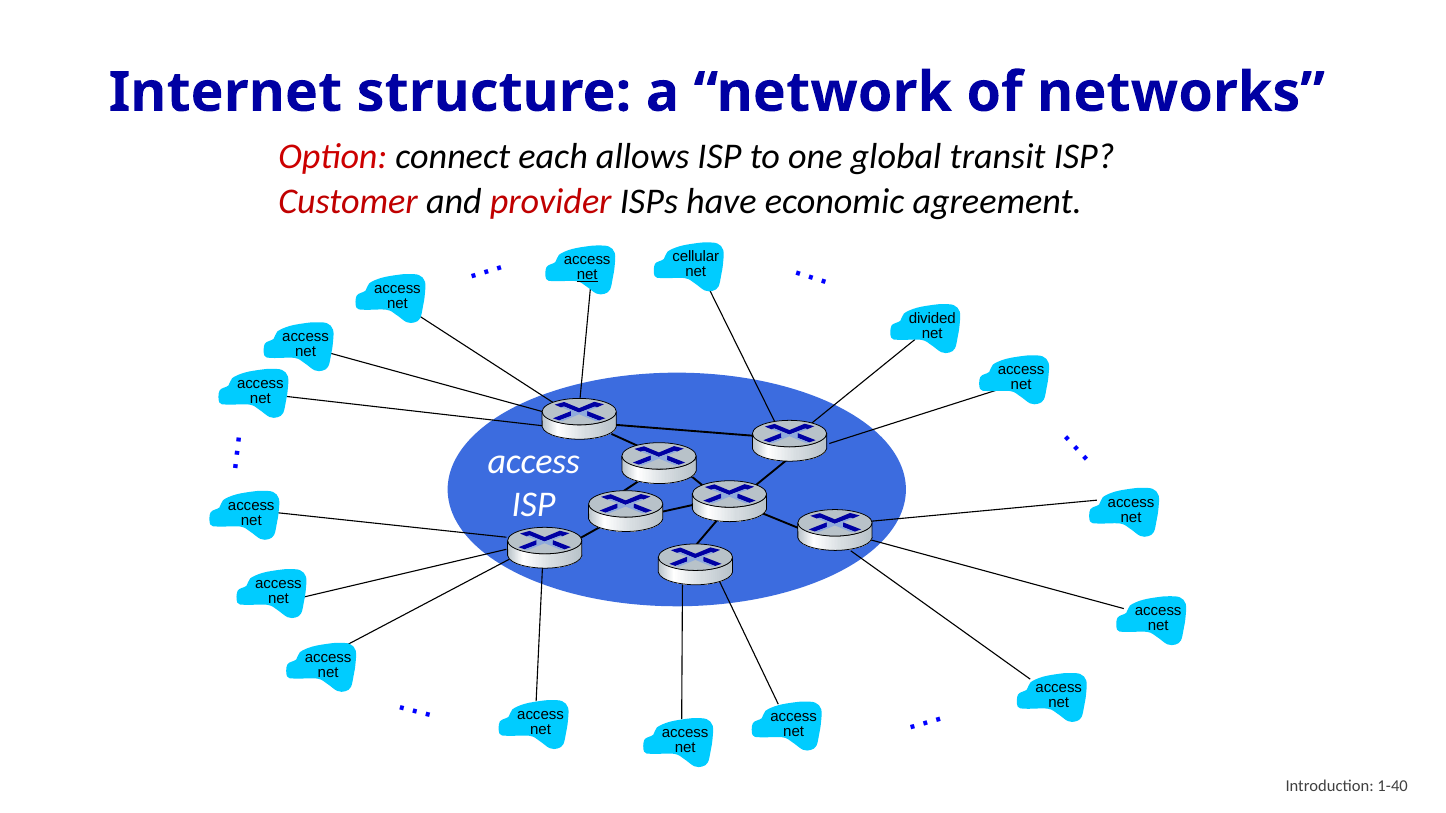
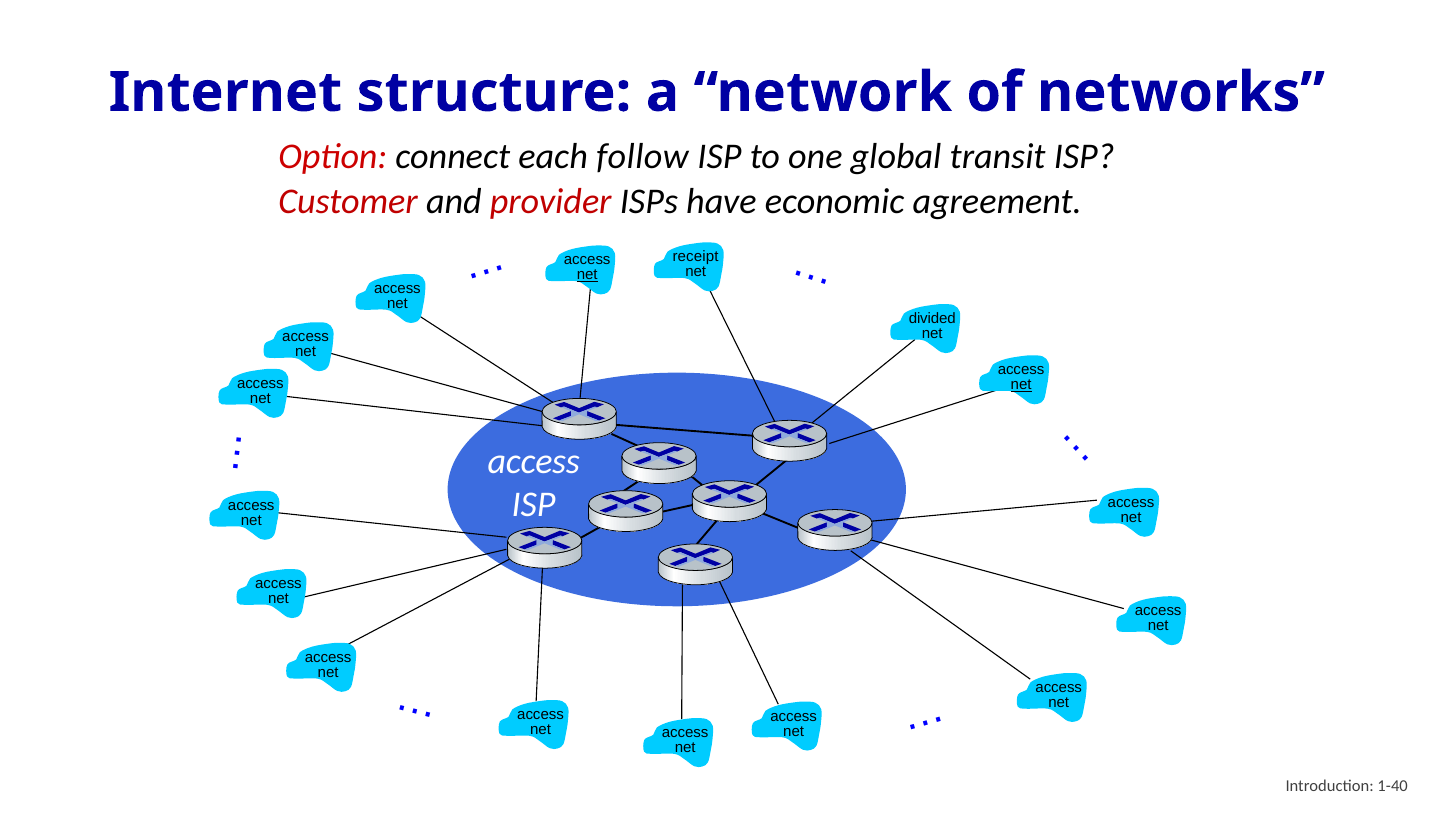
allows: allows -> follow
cellular: cellular -> receipt
net at (1021, 385) underline: none -> present
